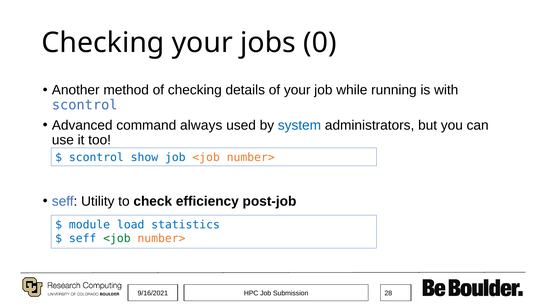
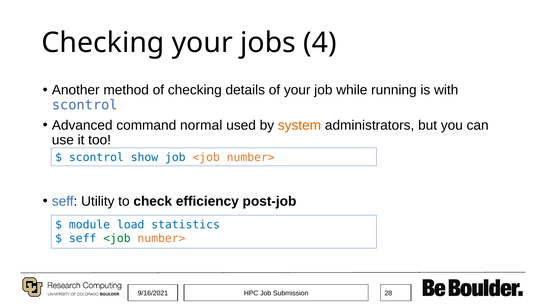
0: 0 -> 4
always: always -> normal
system colour: blue -> orange
